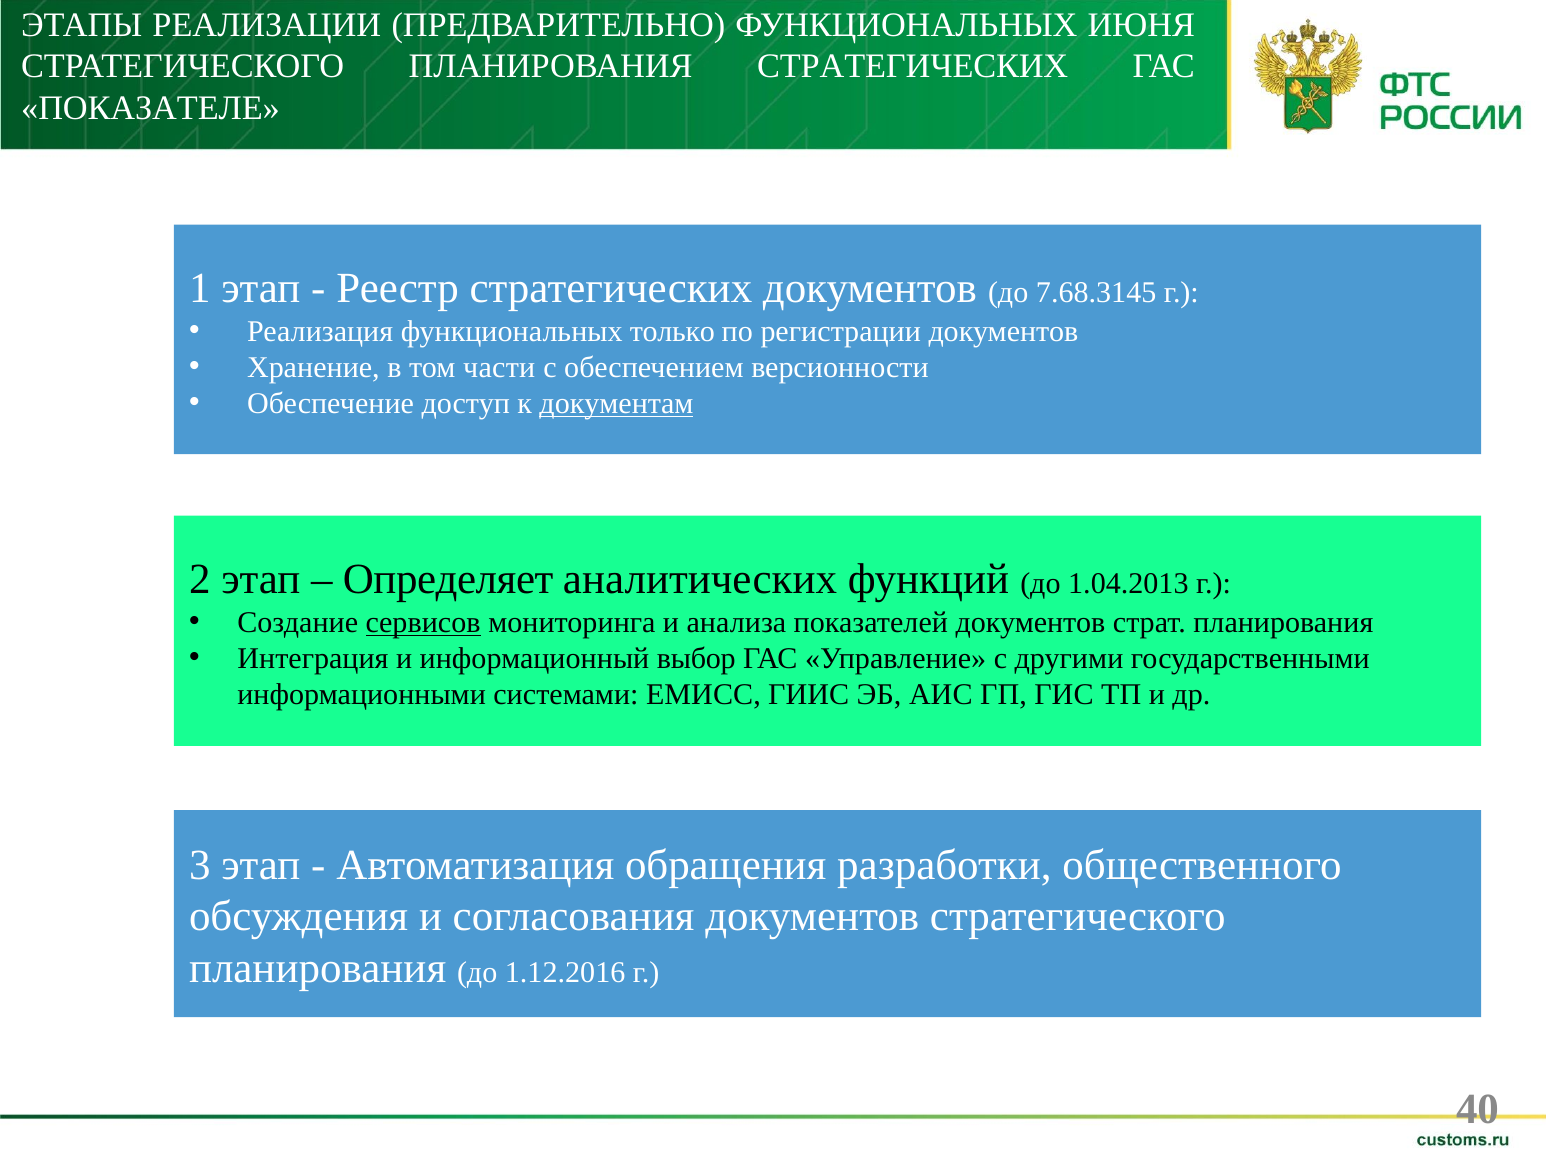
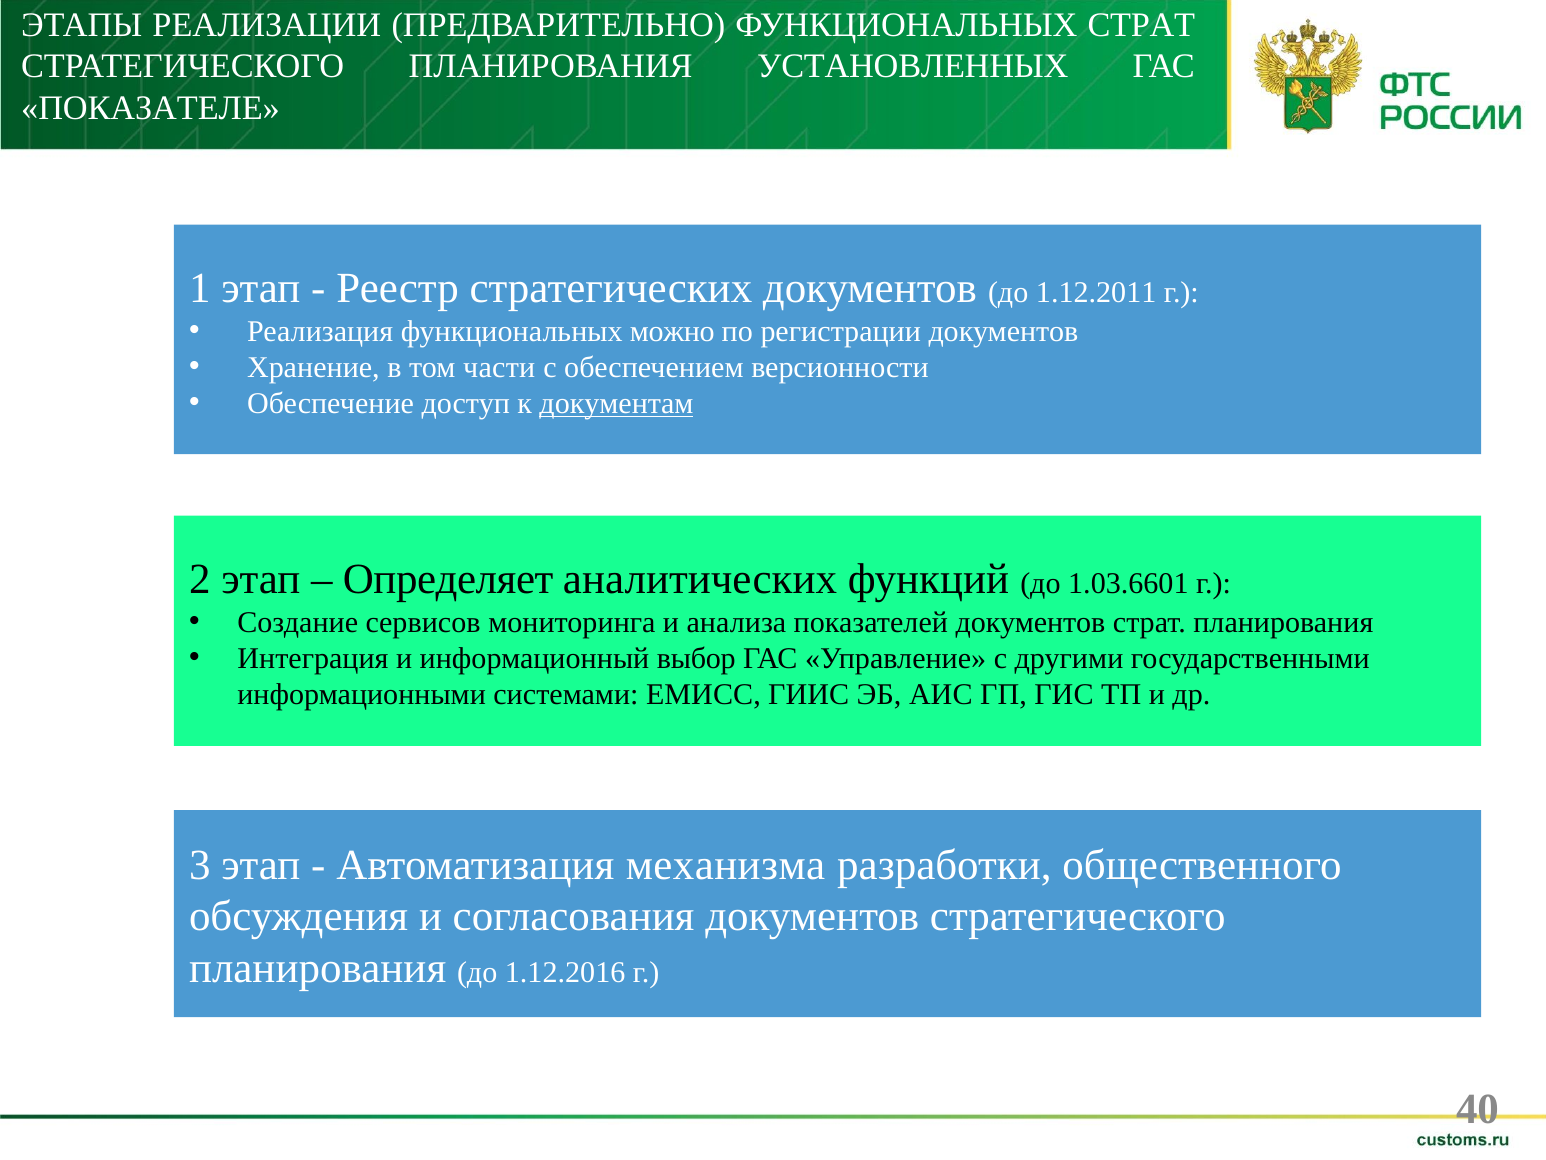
ФУНКЦИОНАЛЬНЫХ ИЮНЯ: ИЮНЯ -> СТРАТ
ПЛАНИРОВАНИЯ СТРАТЕГИЧЕСКИХ: СТРАТЕГИЧЕСКИХ -> УСТАНОВЛЕННЫХ
7.68.3145: 7.68.3145 -> 1.12.2011
только: только -> можно
1.04.2013: 1.04.2013 -> 1.03.6601
сервисов underline: present -> none
обращения: обращения -> механизма
